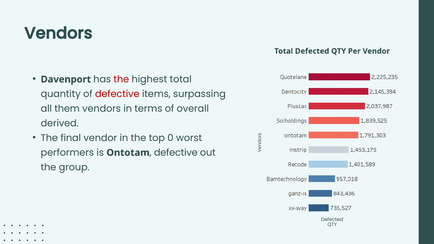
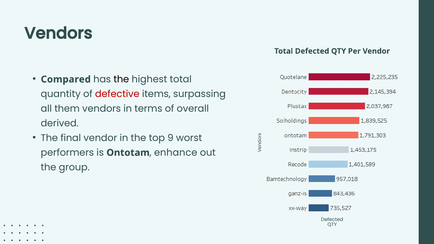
Davenport: Davenport -> Compared
the at (121, 79) colour: red -> black
0: 0 -> 9
defective at (176, 153): defective -> enhance
